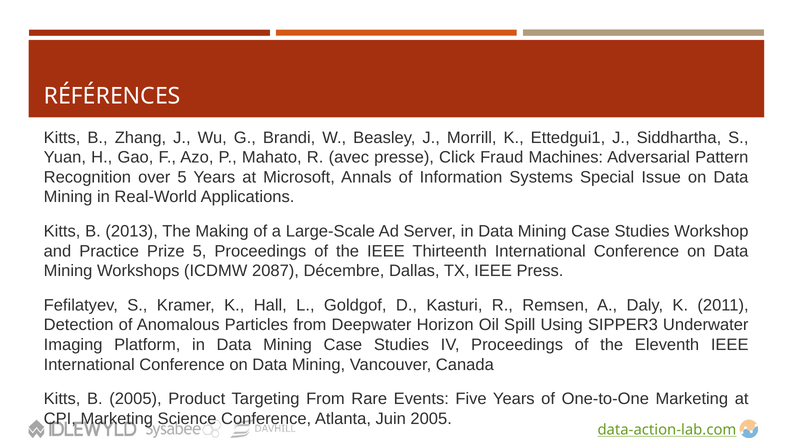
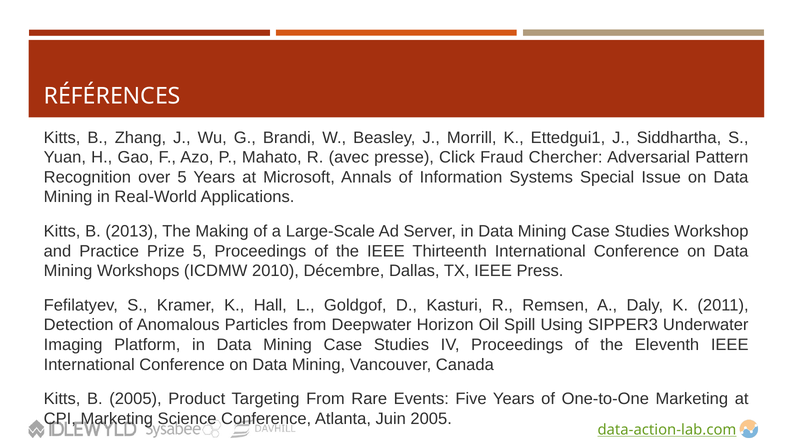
Machines: Machines -> Chercher
2087: 2087 -> 2010
